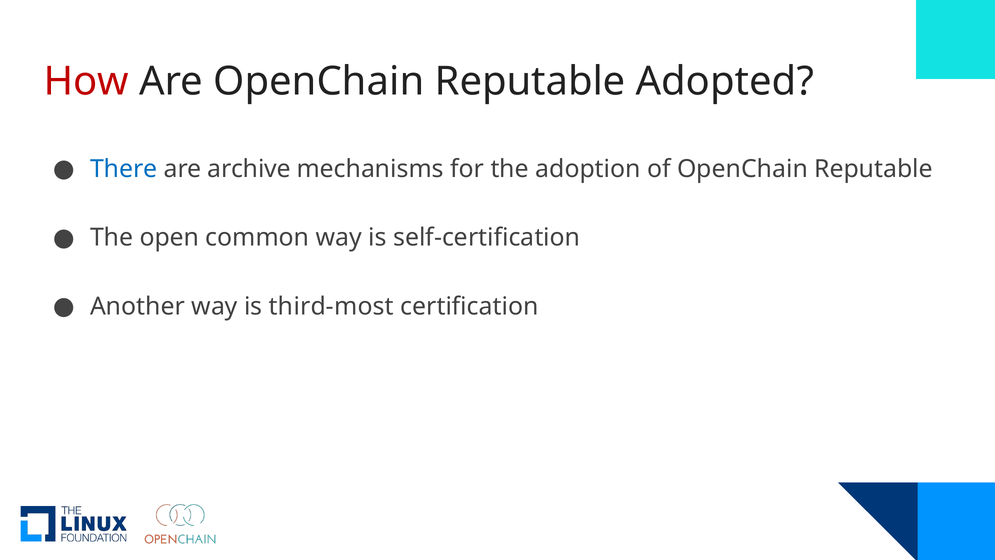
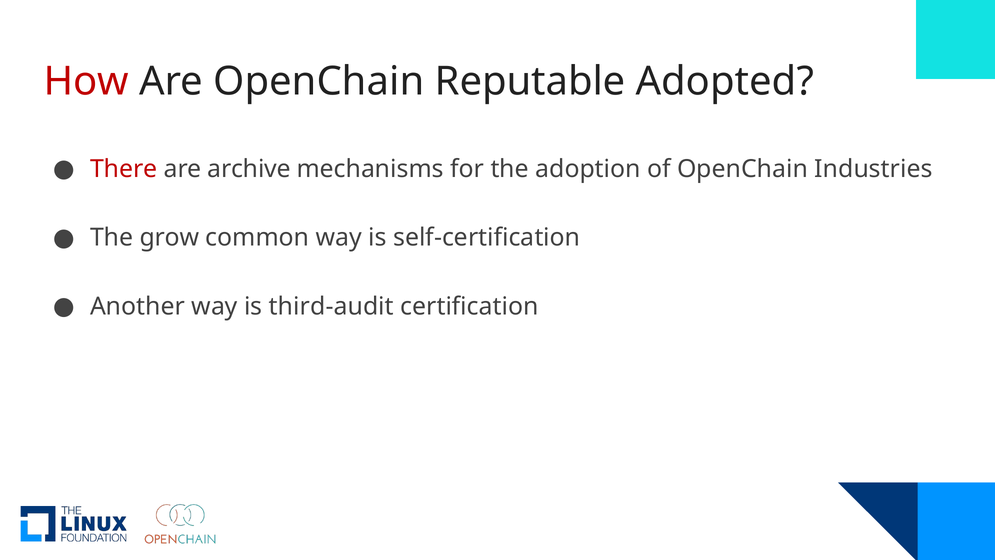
There colour: blue -> red
of OpenChain Reputable: Reputable -> Industries
open: open -> grow
third-most: third-most -> third-audit
